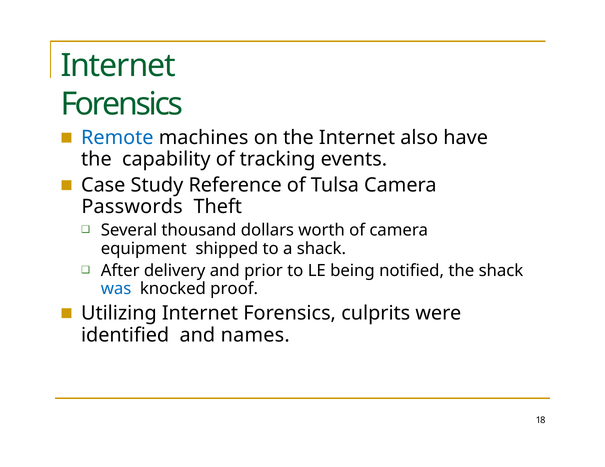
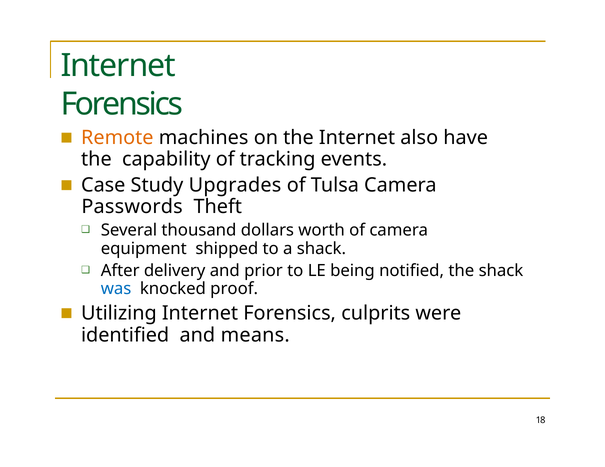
Remote colour: blue -> orange
Reference: Reference -> Upgrades
names: names -> means
